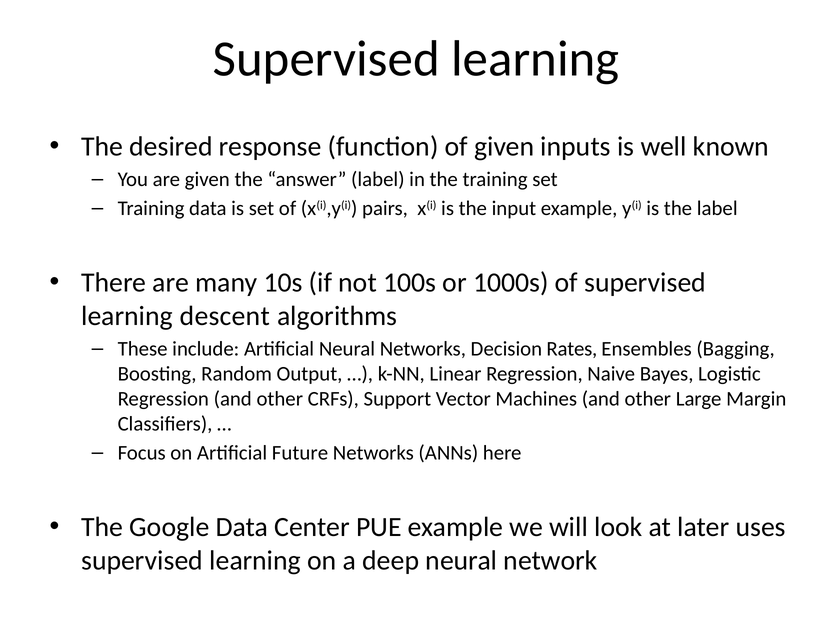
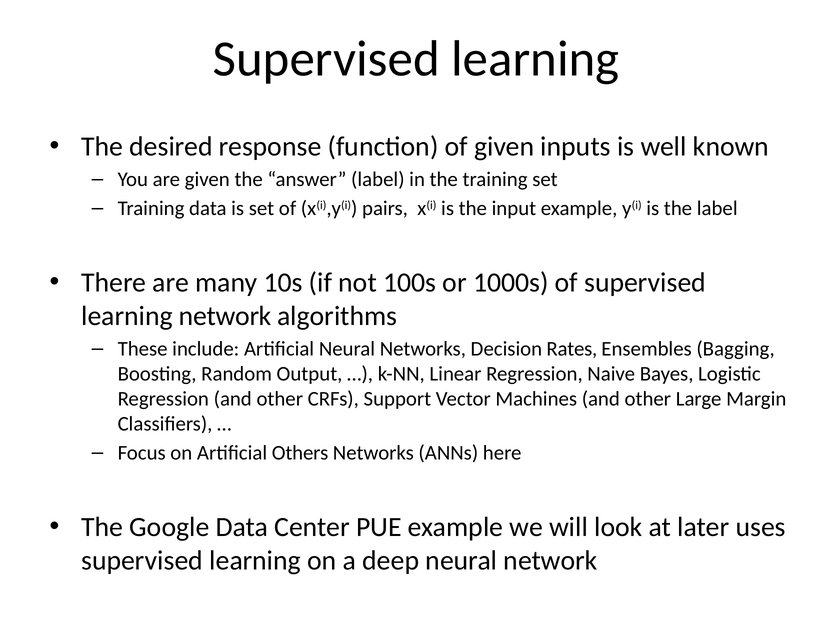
learning descent: descent -> network
Future: Future -> Others
